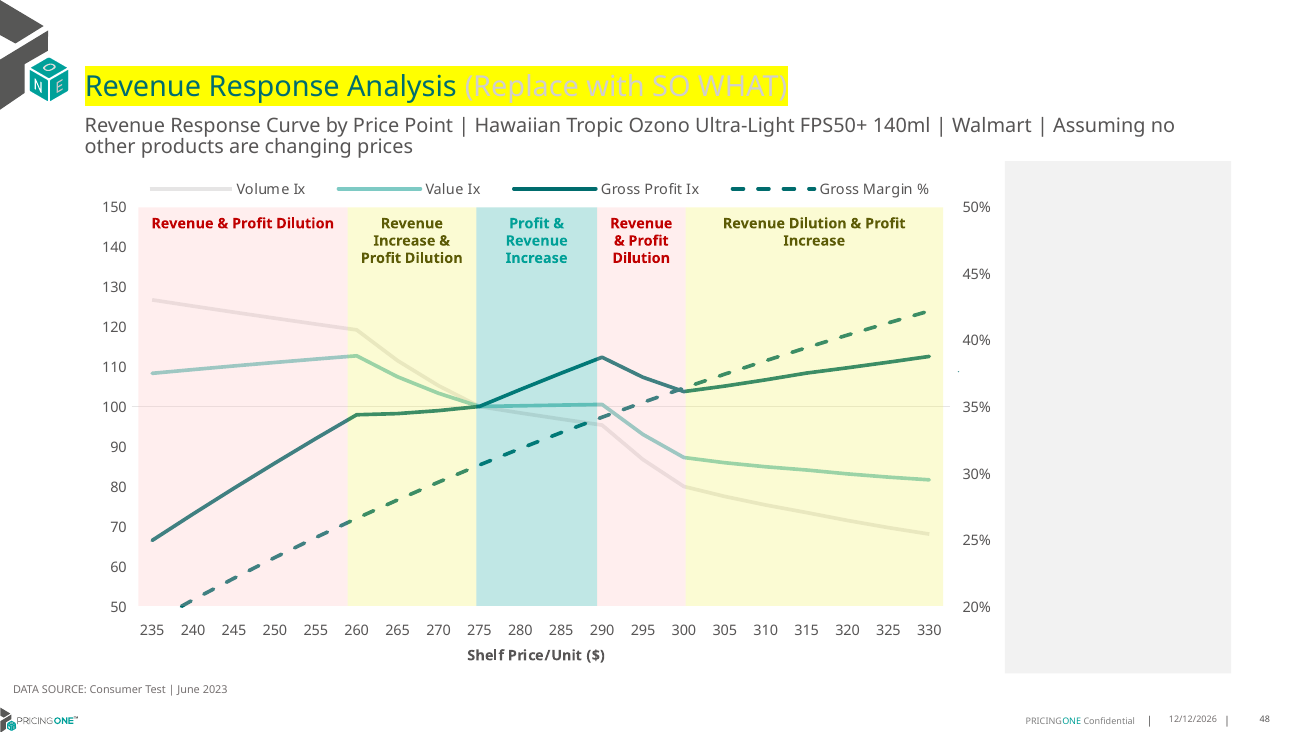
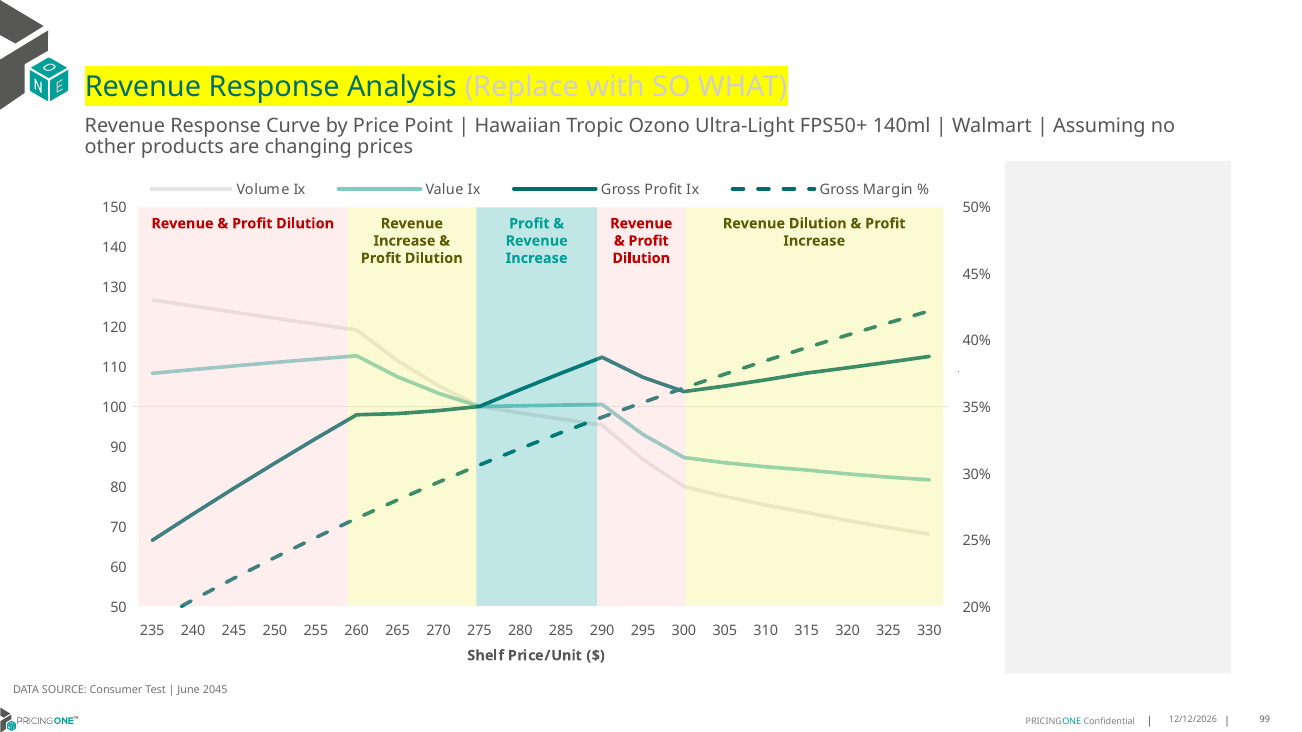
2023: 2023 -> 2045
48: 48 -> 99
